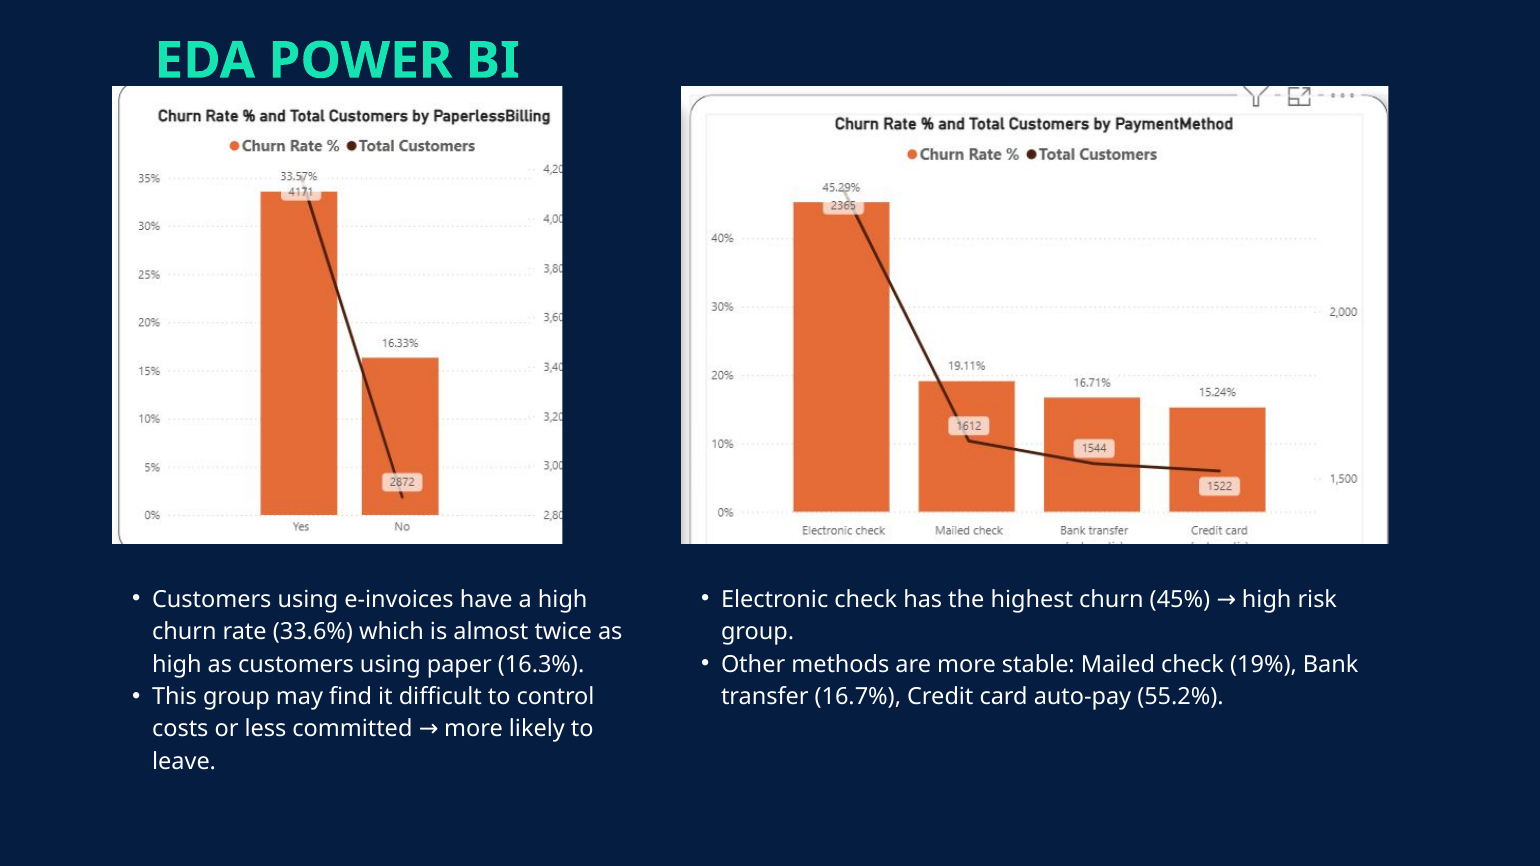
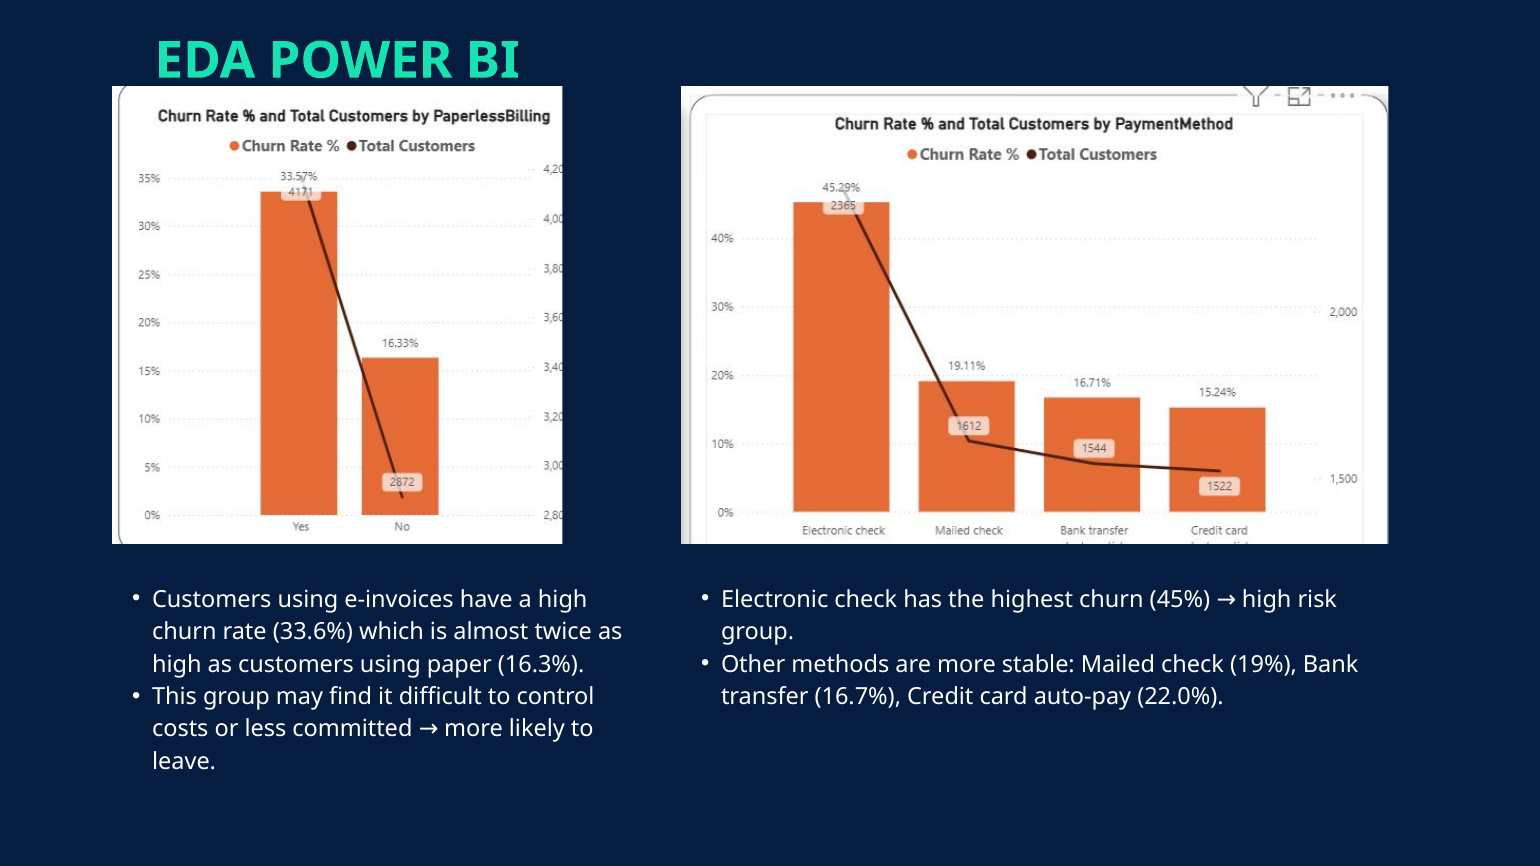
55.2%: 55.2% -> 22.0%
